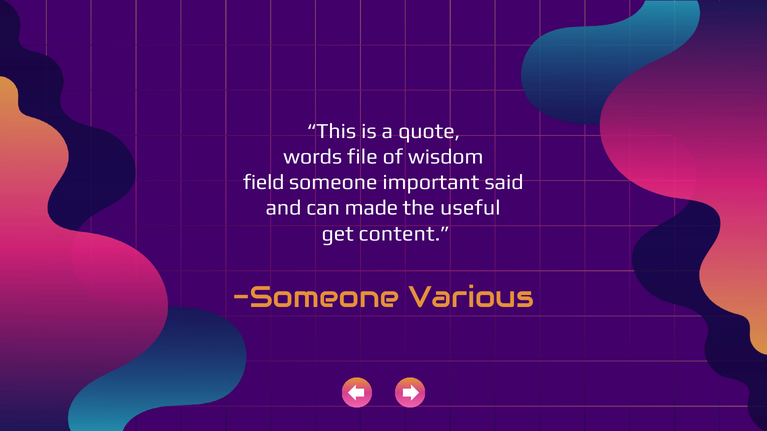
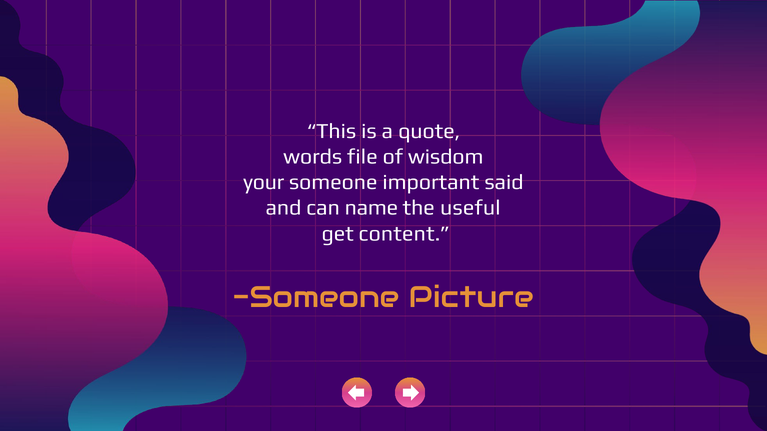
field: field -> your
made: made -> name
Various: Various -> Picture
